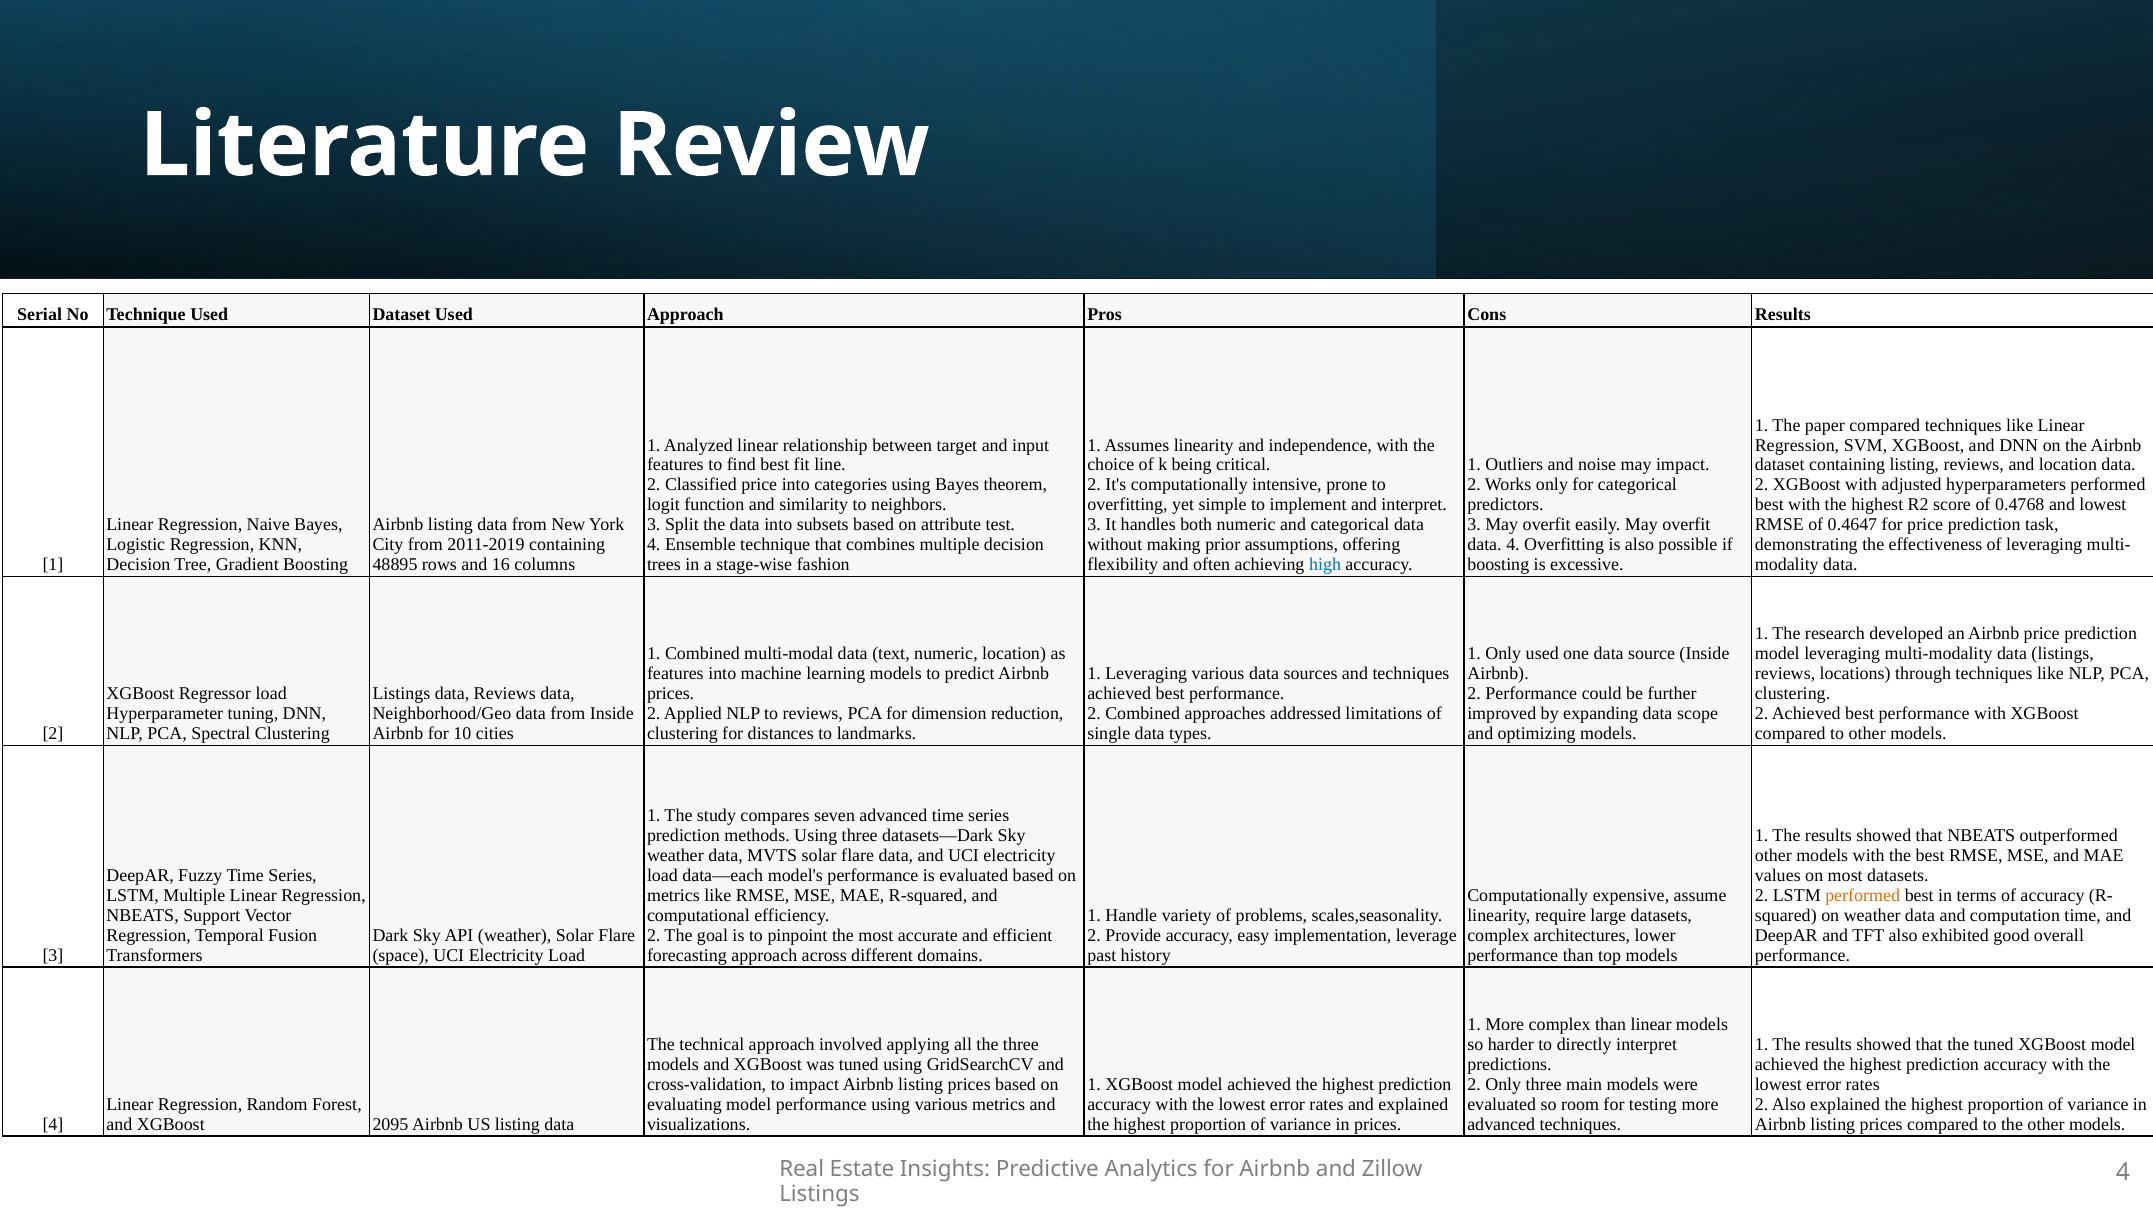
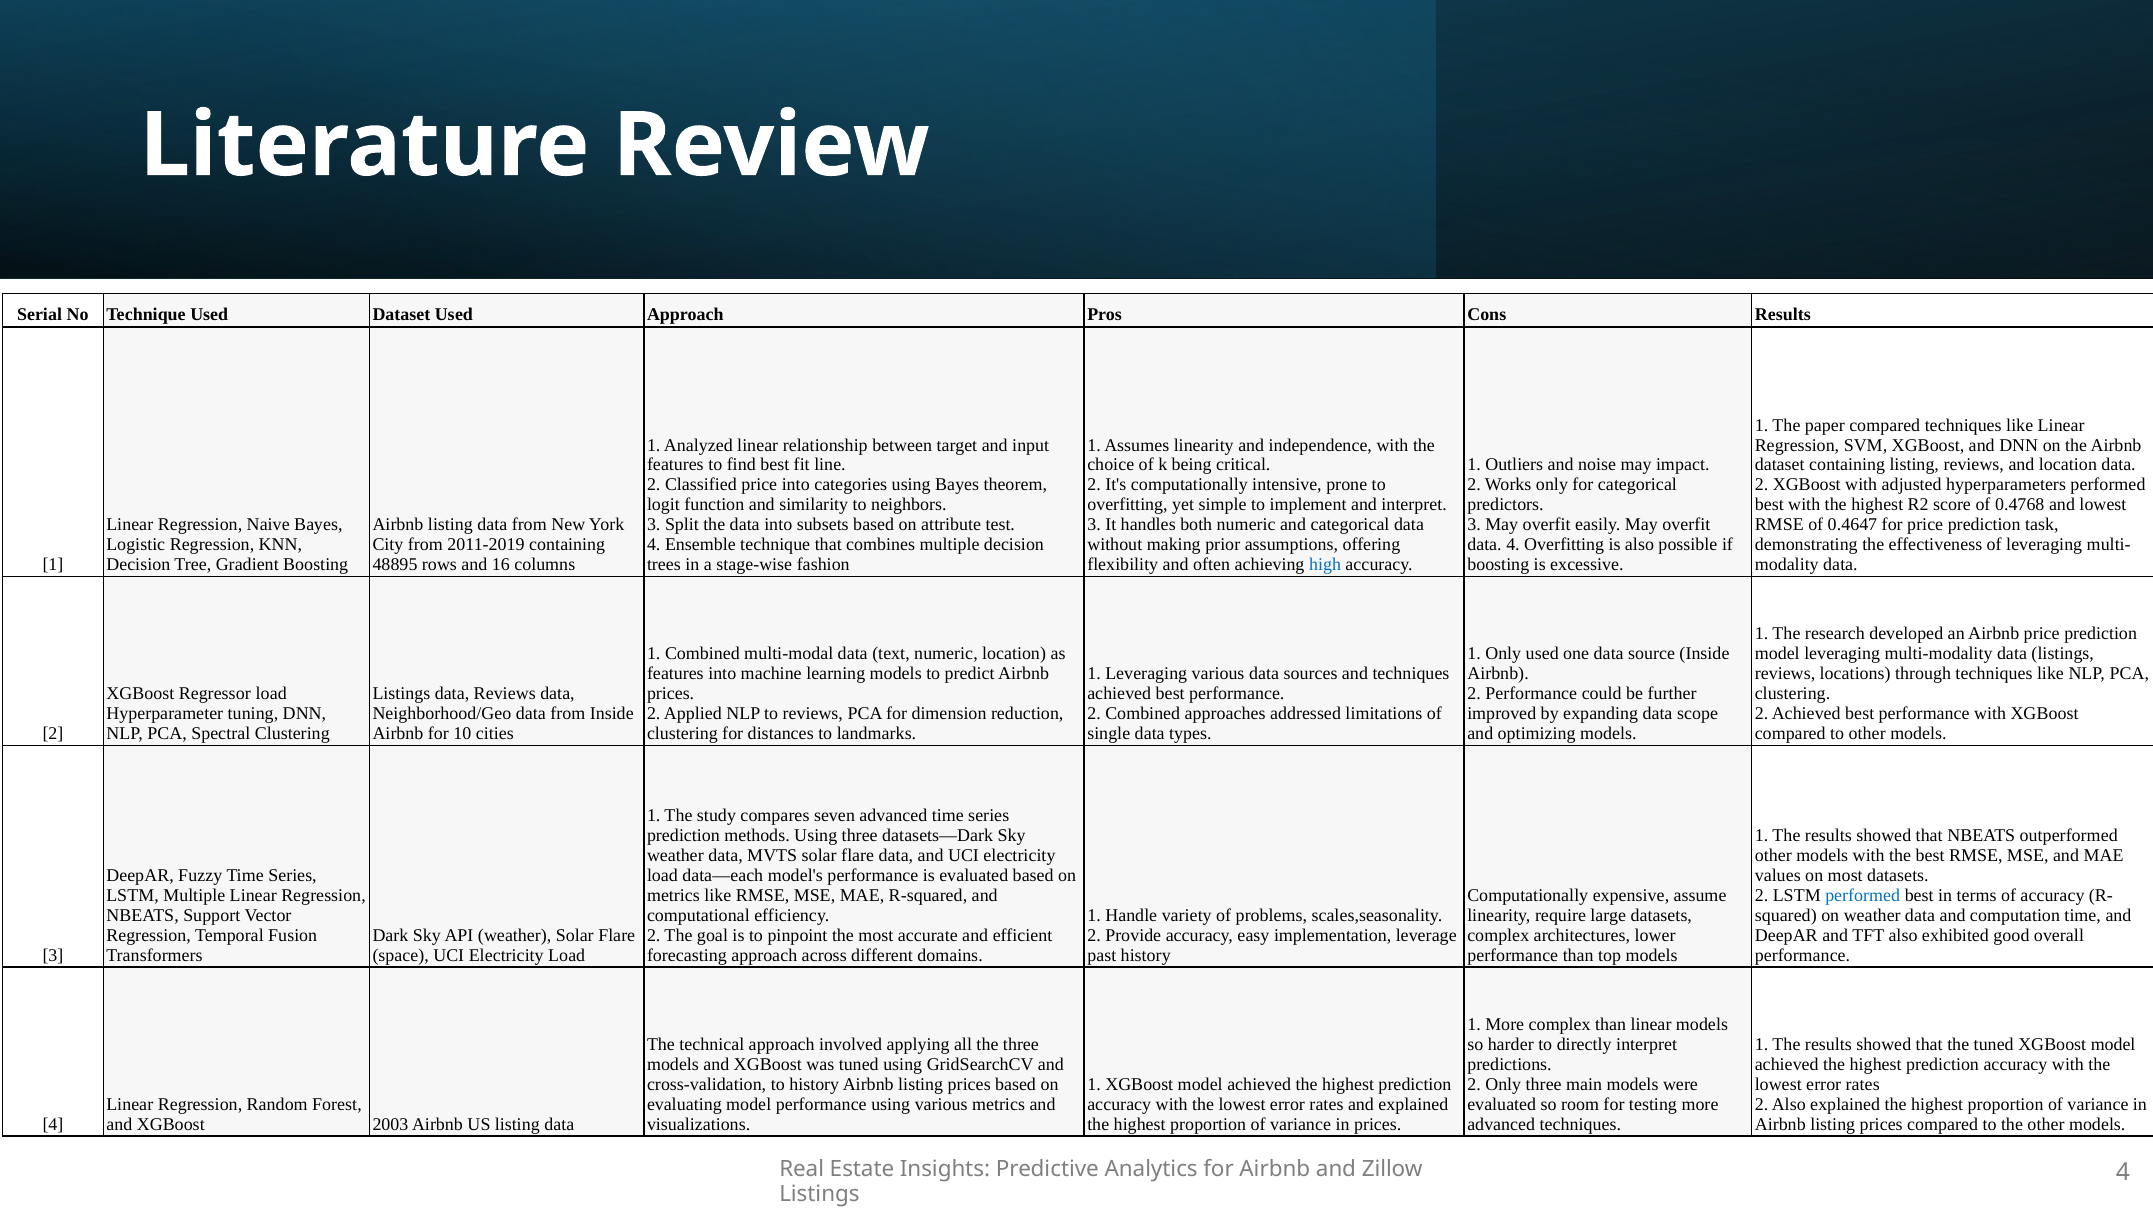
performed at (1863, 896) colour: orange -> blue
to impact: impact -> history
2095: 2095 -> 2003
